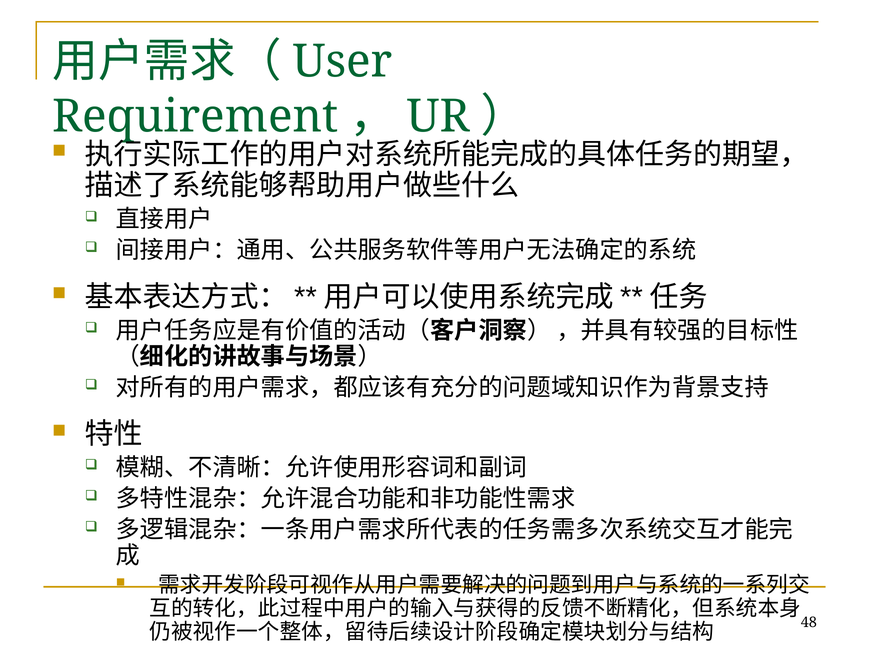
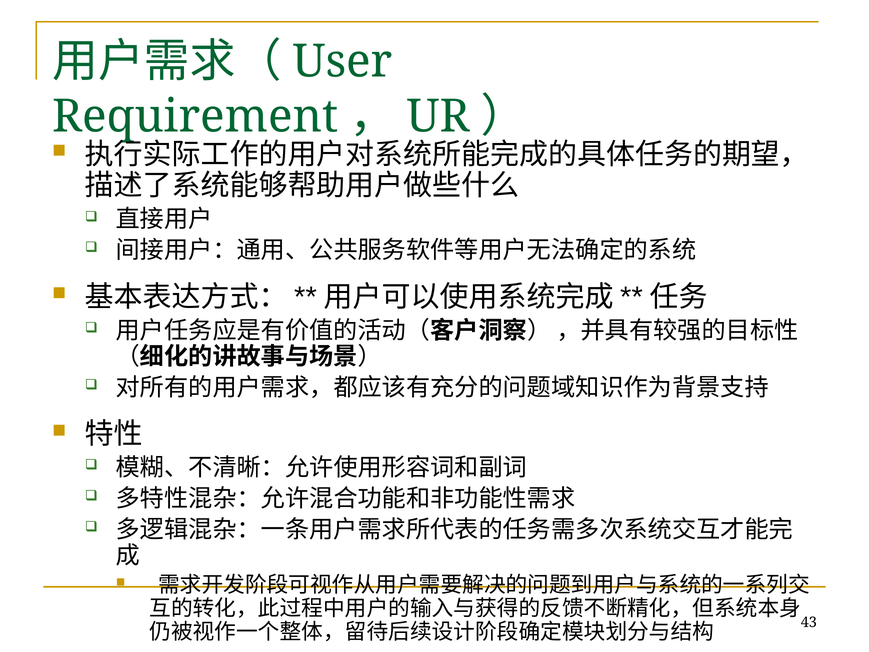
48: 48 -> 43
